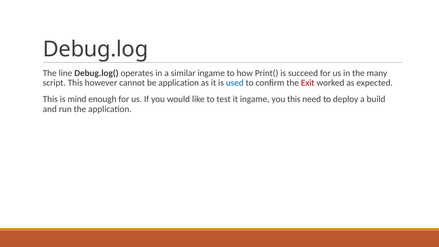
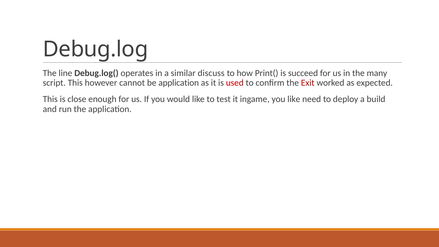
similar ingame: ingame -> discuss
used colour: blue -> red
mind: mind -> close
you this: this -> like
